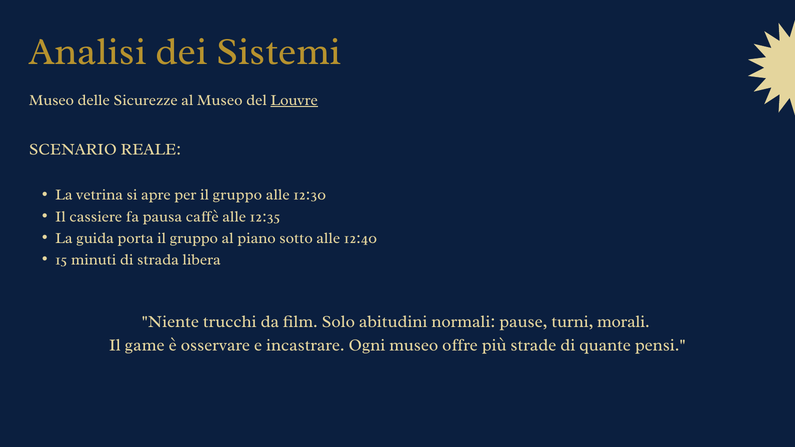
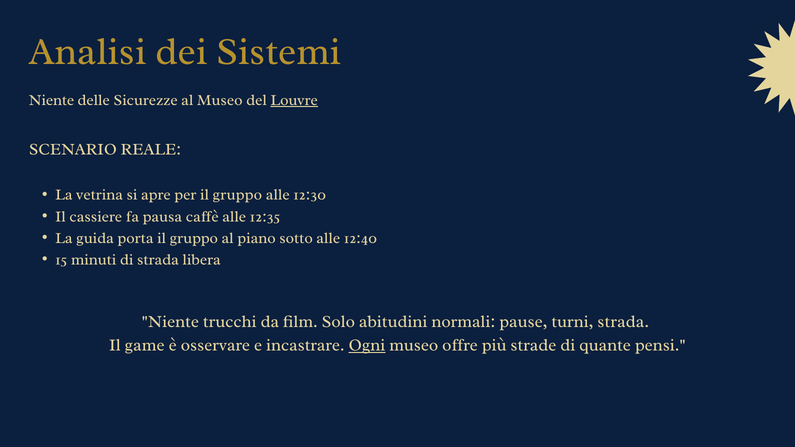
Museo at (51, 100): Museo -> Niente
turni morali: morali -> strada
Ogni underline: none -> present
